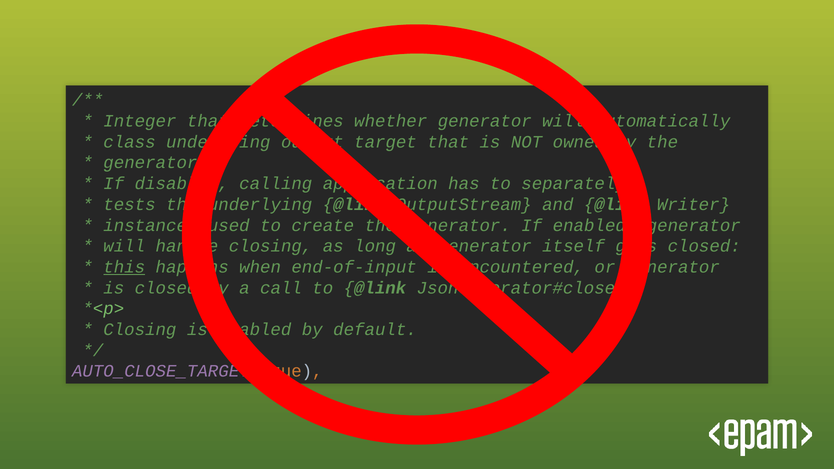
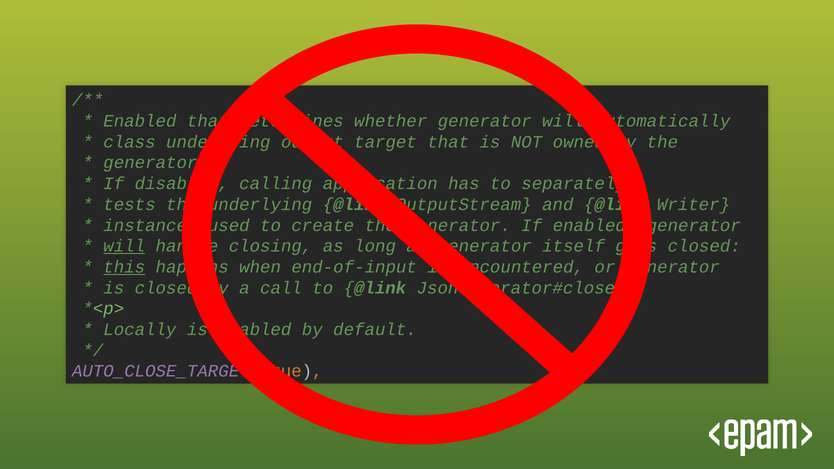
Integer at (140, 121): Integer -> Enabled
will at (124, 246) underline: none -> present
Closing at (140, 330): Closing -> Locally
